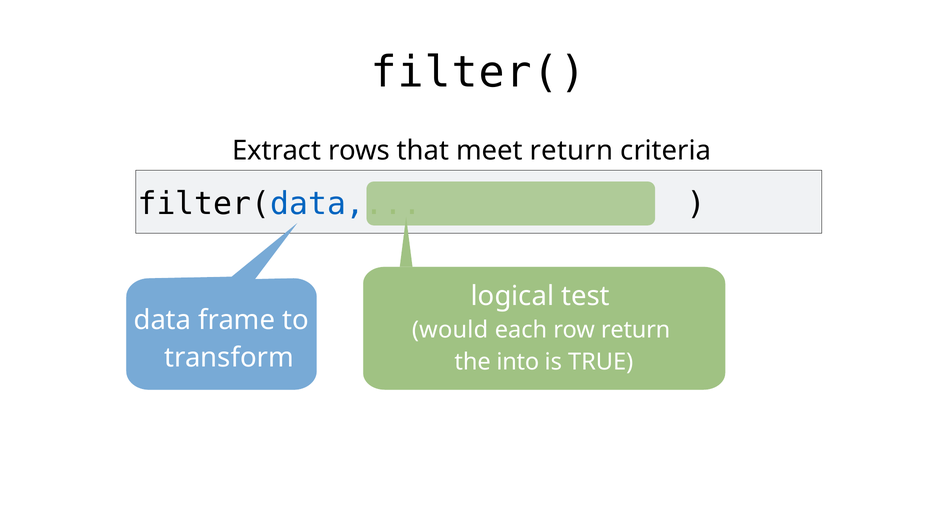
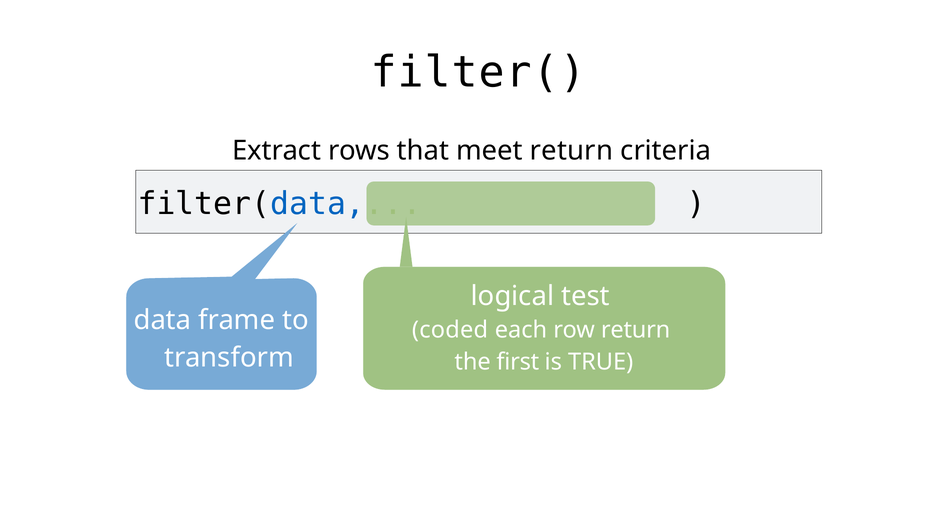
would: would -> coded
into: into -> first
